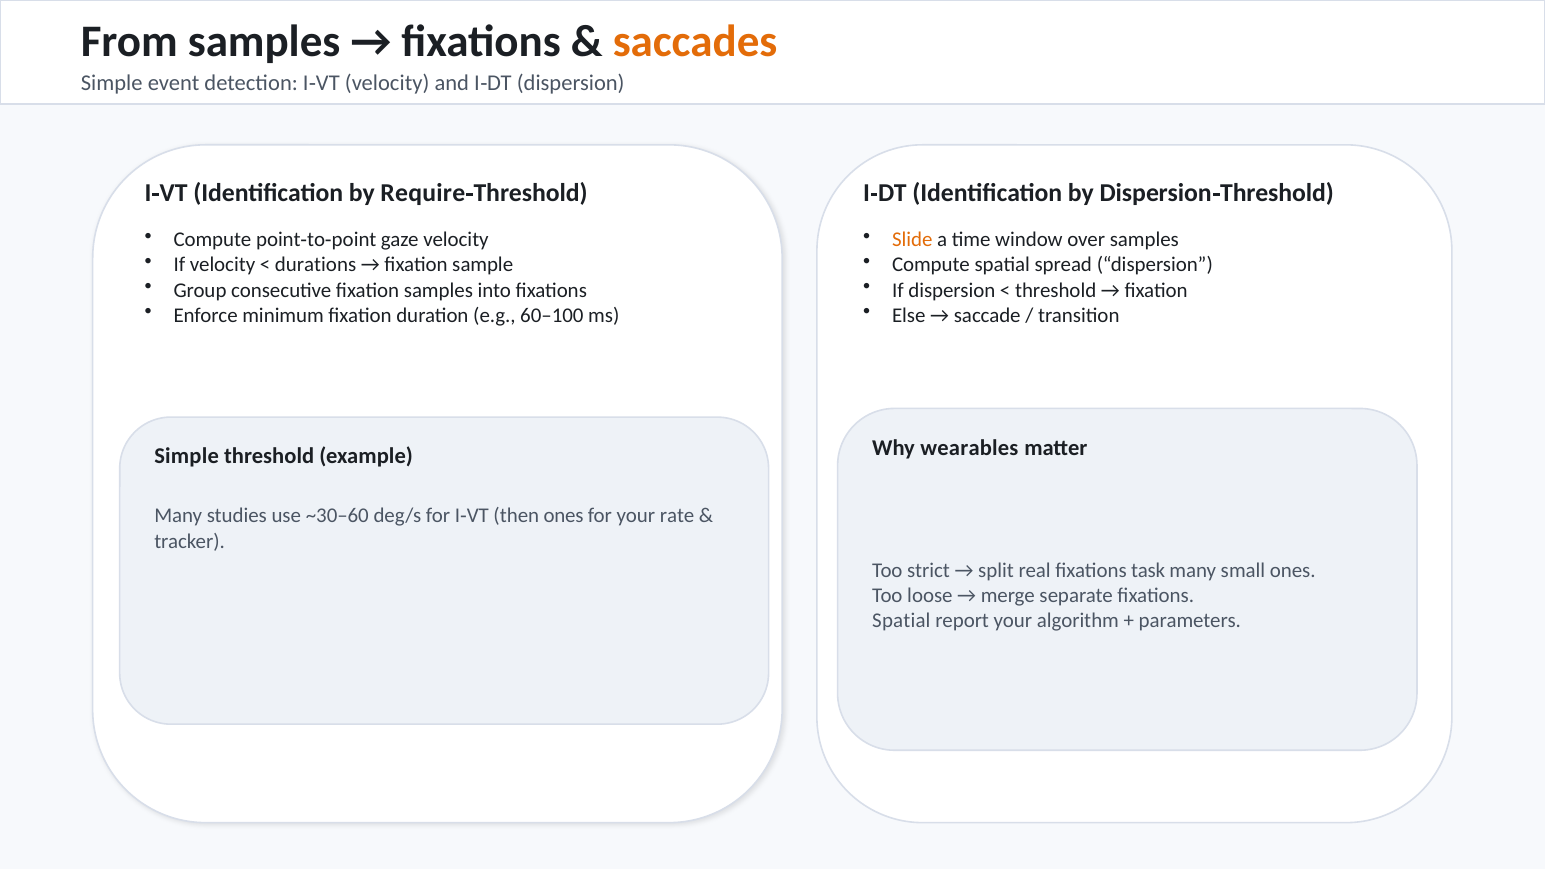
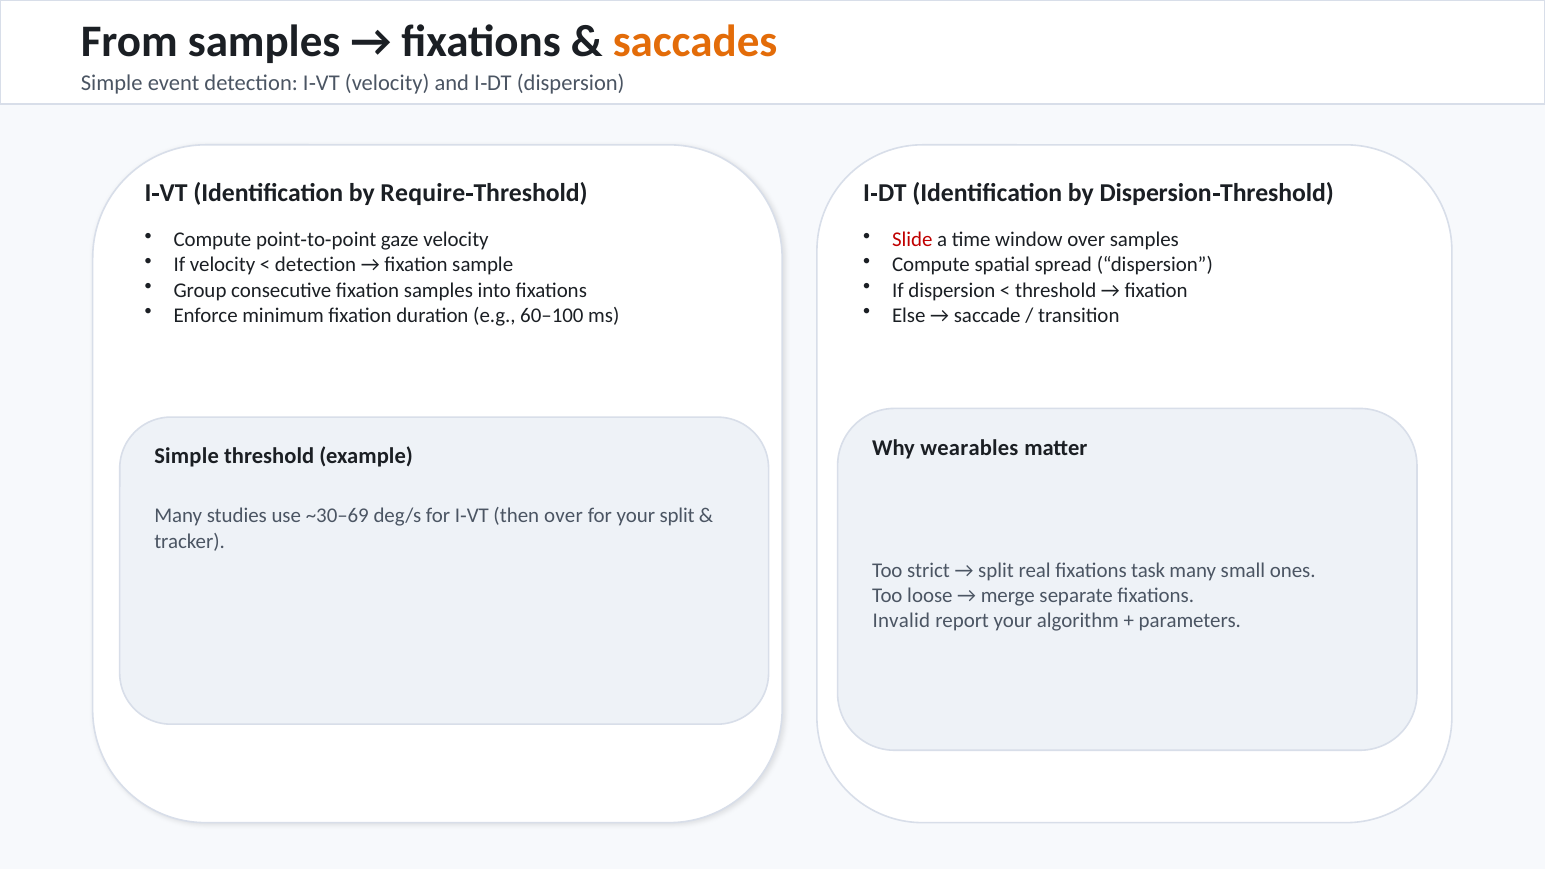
Slide colour: orange -> red
durations at (316, 265): durations -> detection
~30–60: ~30–60 -> ~30–69
then ones: ones -> over
your rate: rate -> split
Spatial at (901, 620): Spatial -> Invalid
